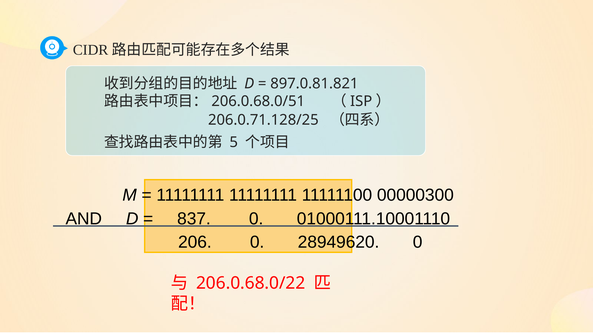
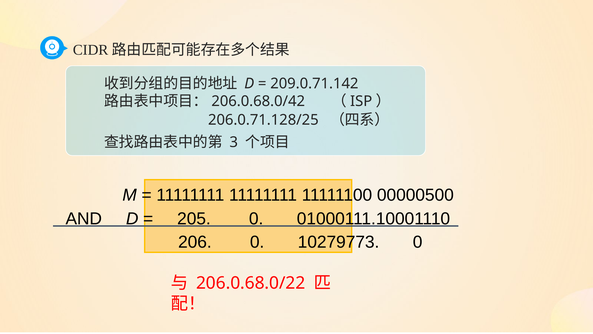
897.0.81.821: 897.0.81.821 -> 209.0.71.142
206.0.68.0/51: 206.0.68.0/51 -> 206.0.68.0/42
5: 5 -> 3
00000300: 00000300 -> 00000500
837: 837 -> 205
28949620: 28949620 -> 10279773
